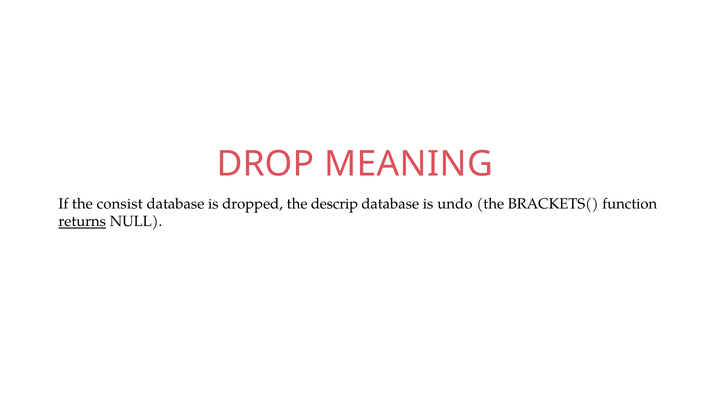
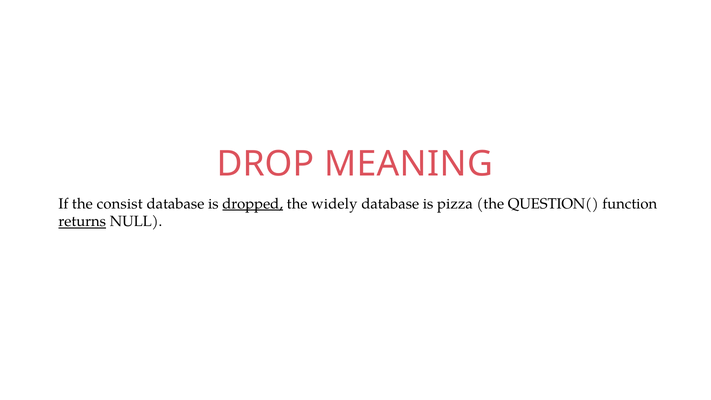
dropped underline: none -> present
descrip: descrip -> widely
undo: undo -> pizza
BRACKETS(: BRACKETS( -> QUESTION(
